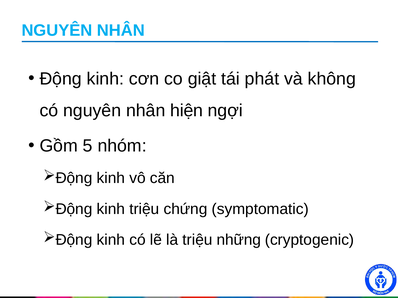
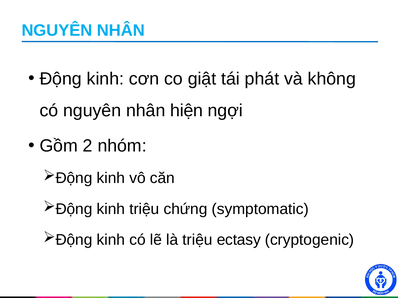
5: 5 -> 2
những: những -> ectasy
